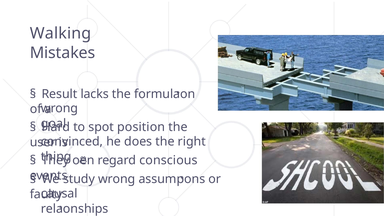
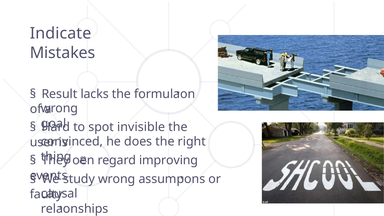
Walking: Walking -> Indicate
position: position -> invisible
conscious: conscious -> improving
